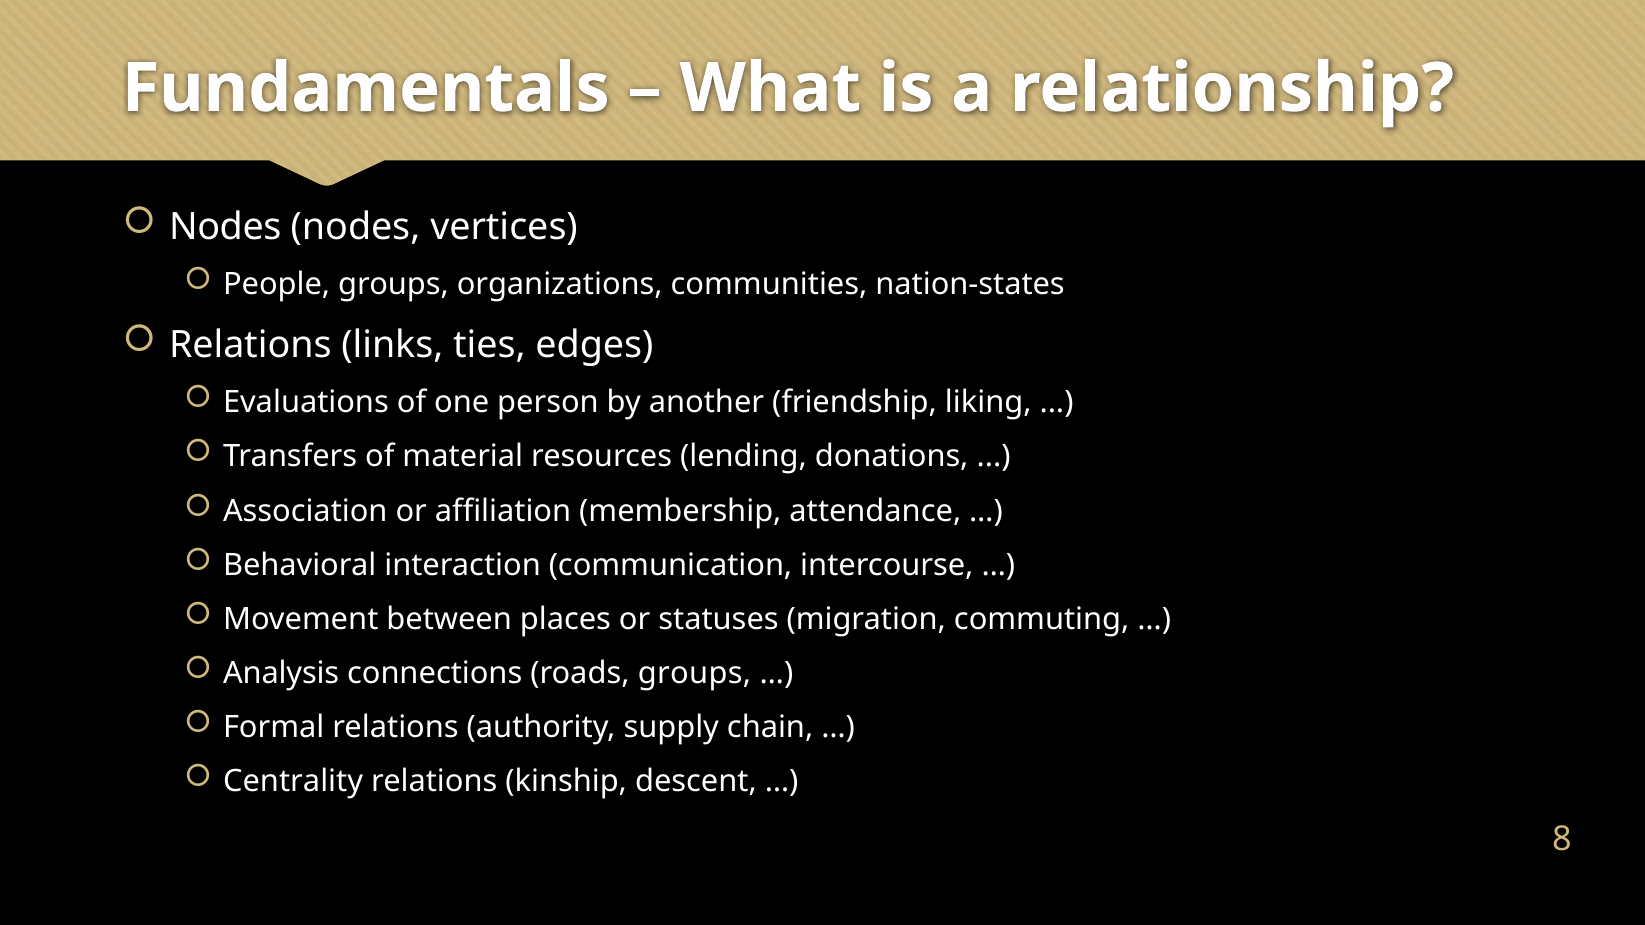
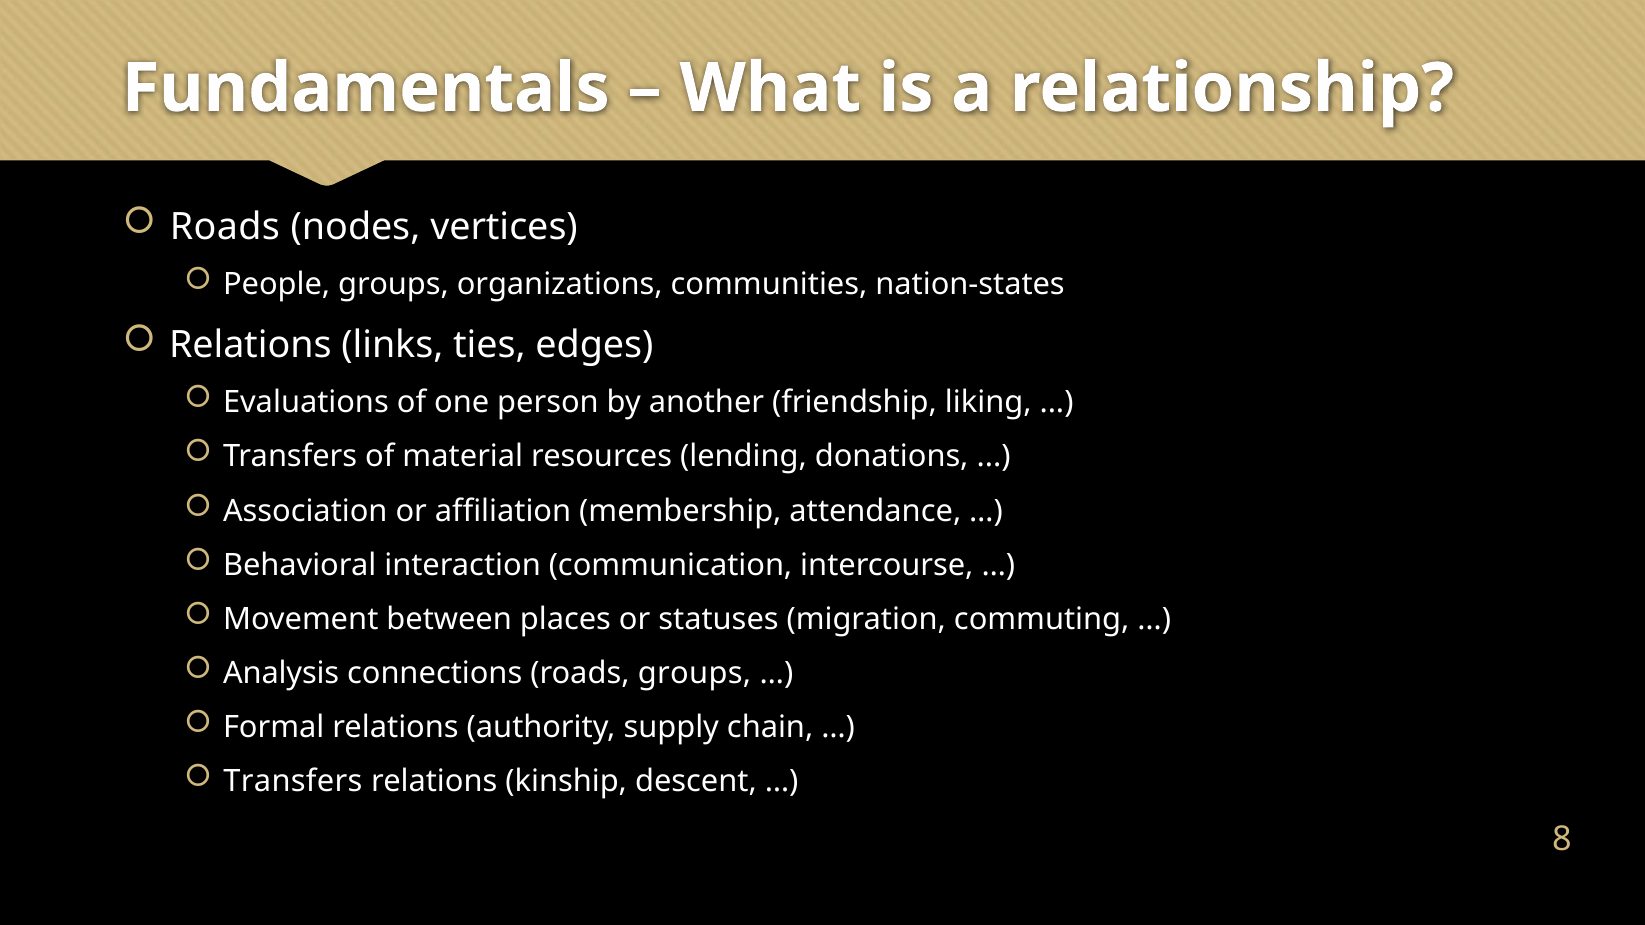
Nodes at (225, 227): Nodes -> Roads
Centrality at (293, 782): Centrality -> Transfers
